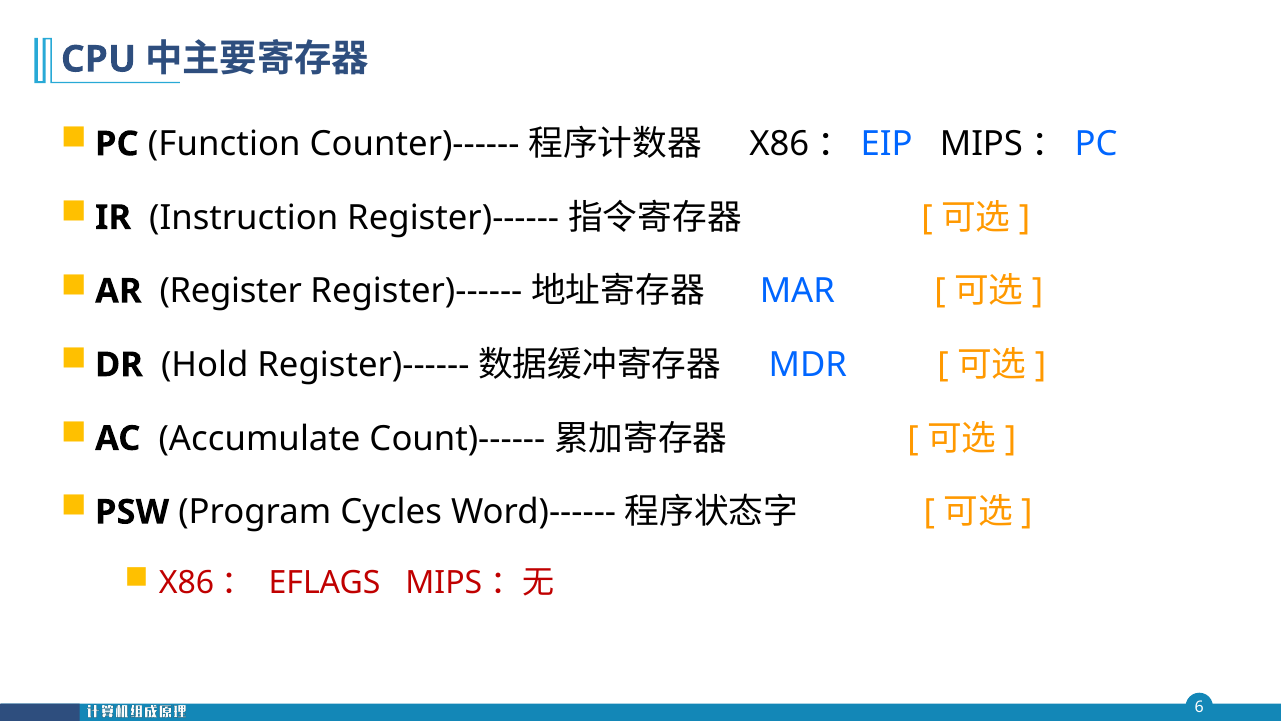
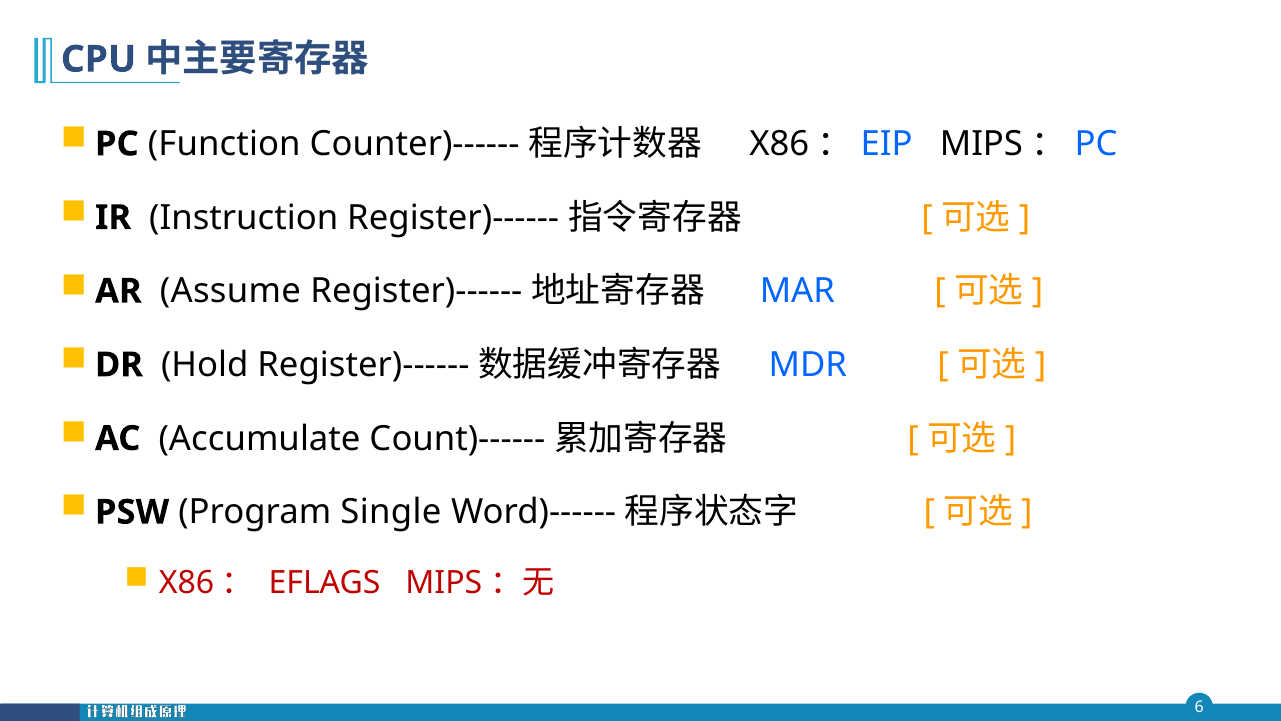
Register: Register -> Assume
Cycles: Cycles -> Single
